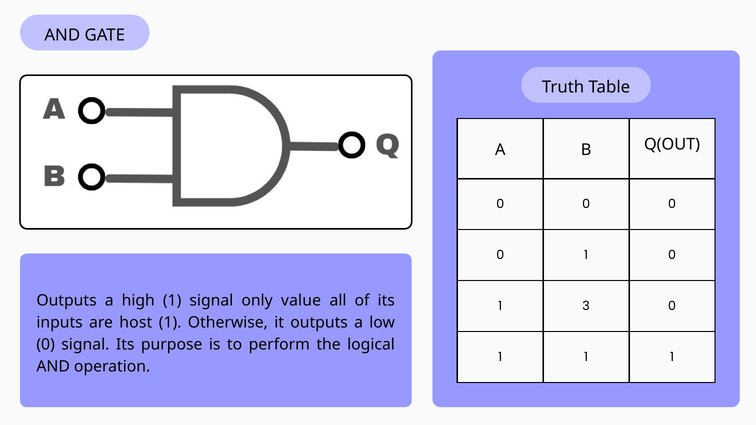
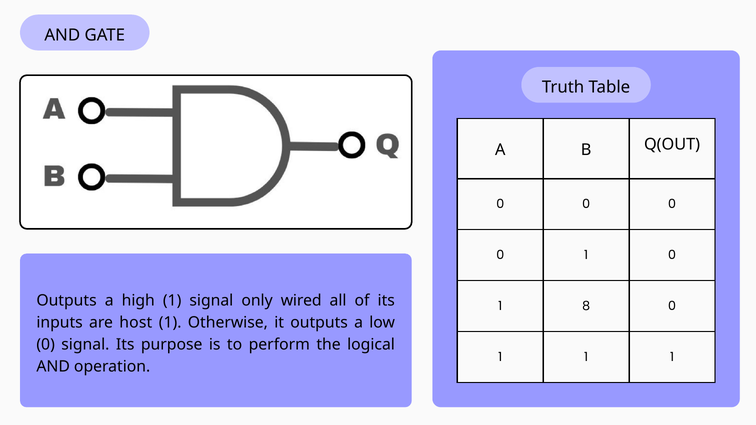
value: value -> wired
3: 3 -> 8
